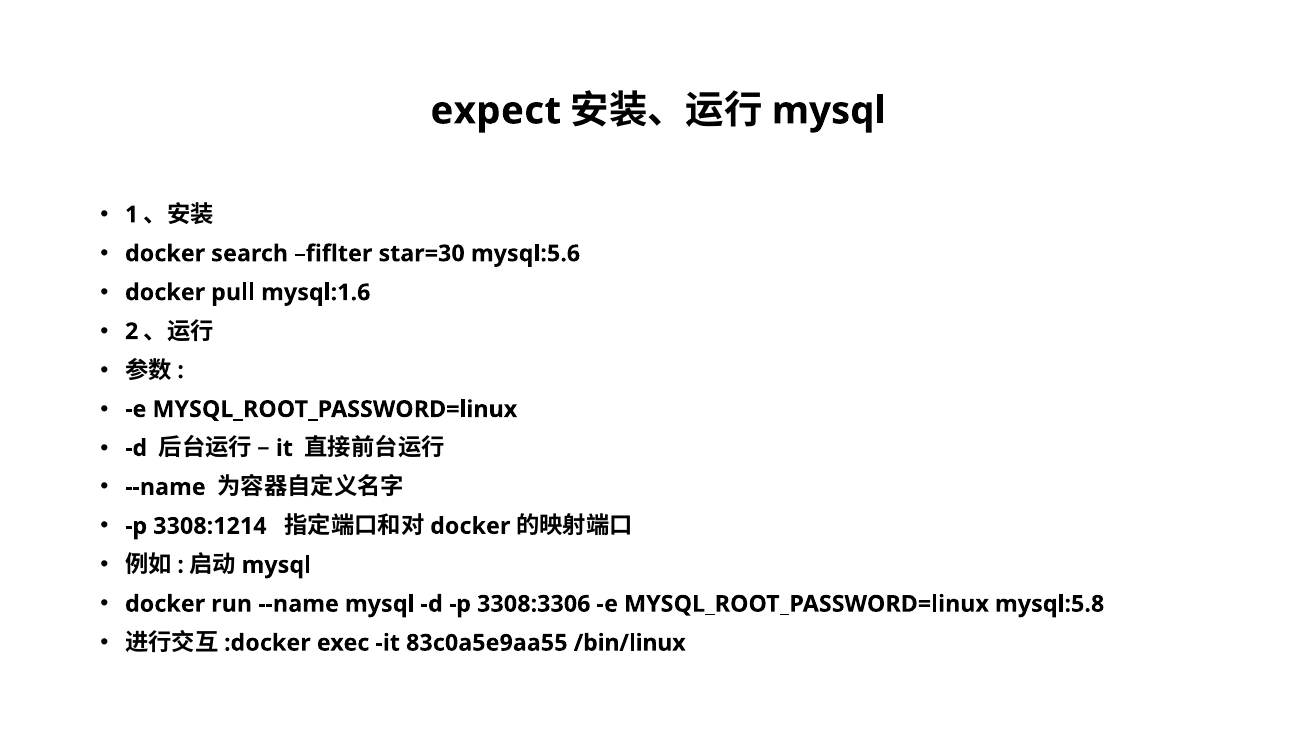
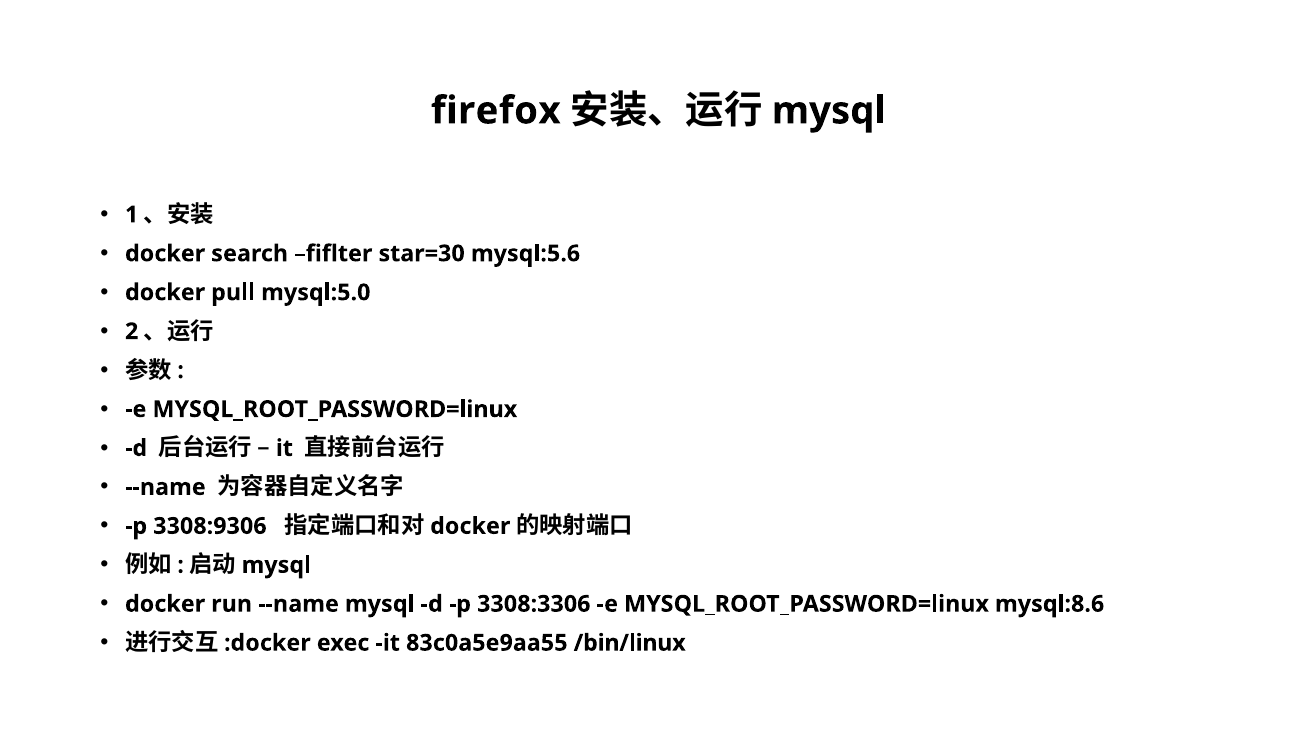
expect: expect -> firefox
mysql:1.6: mysql:1.6 -> mysql:5.0
3308:1214: 3308:1214 -> 3308:9306
mysql:5.8: mysql:5.8 -> mysql:8.6
